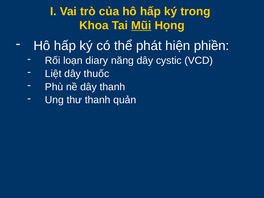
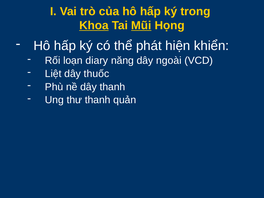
Khoa underline: none -> present
phiền: phiền -> khiển
cystic: cystic -> ngoài
